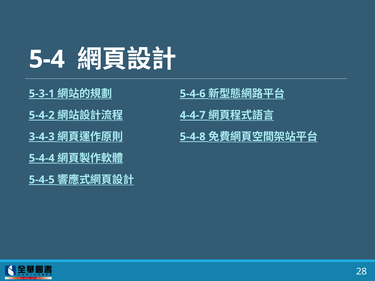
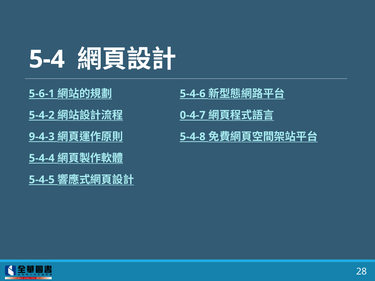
5-3-1: 5-3-1 -> 5-6-1
4-4-7: 4-4-7 -> 0-4-7
3-4-3: 3-4-3 -> 9-4-3
